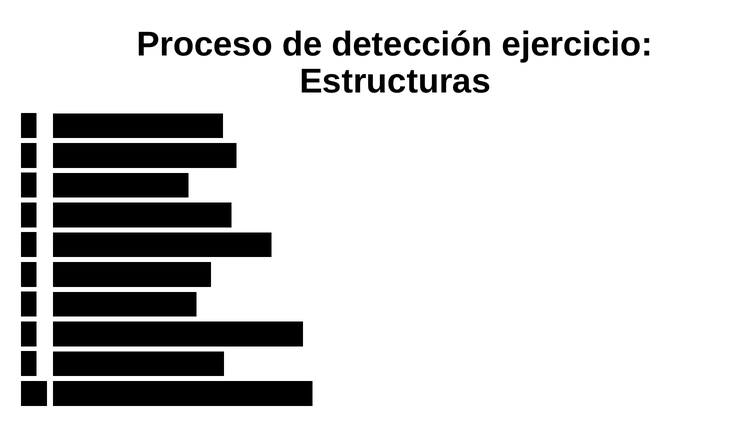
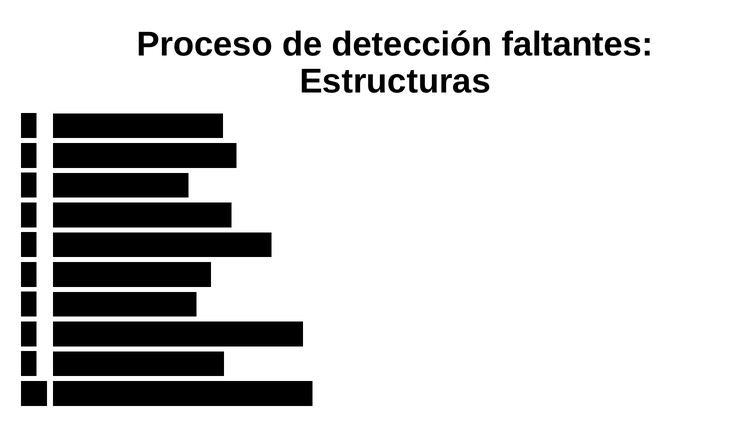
ejercicio: ejercicio -> faltantes
